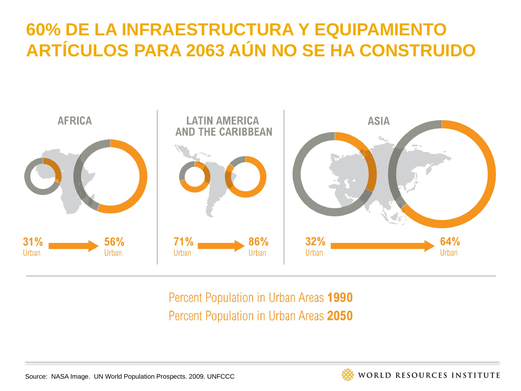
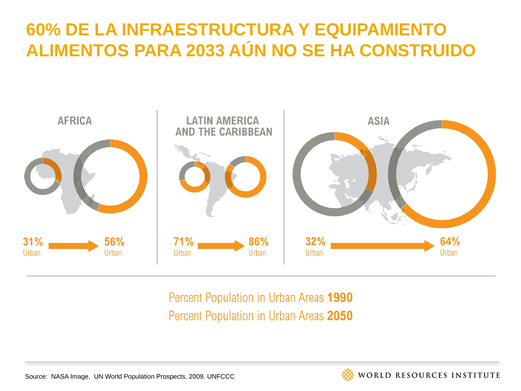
ARTÍCULOS: ARTÍCULOS -> ALIMENTOS
2063: 2063 -> 2033
